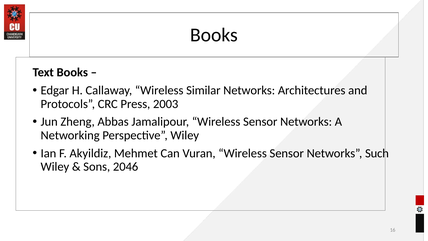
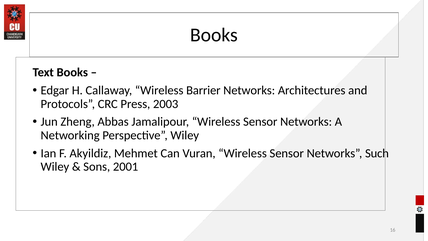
Similar: Similar -> Barrier
2046: 2046 -> 2001
